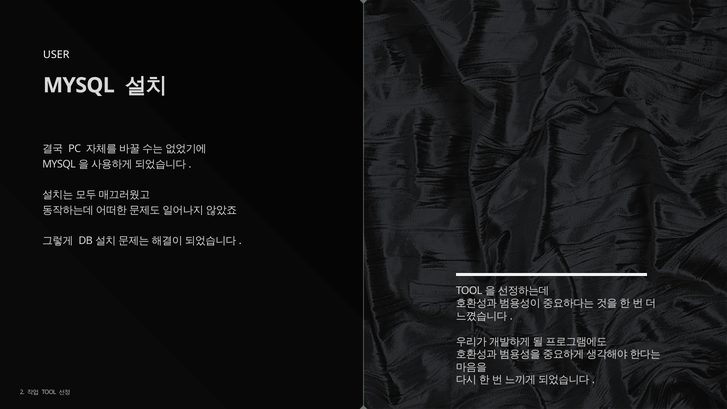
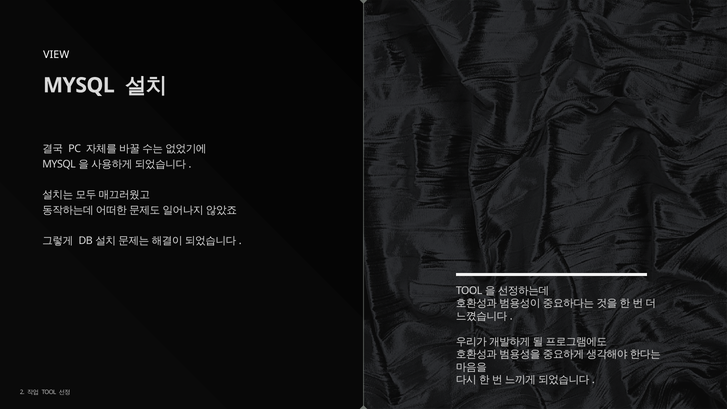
USER: USER -> VIEW
